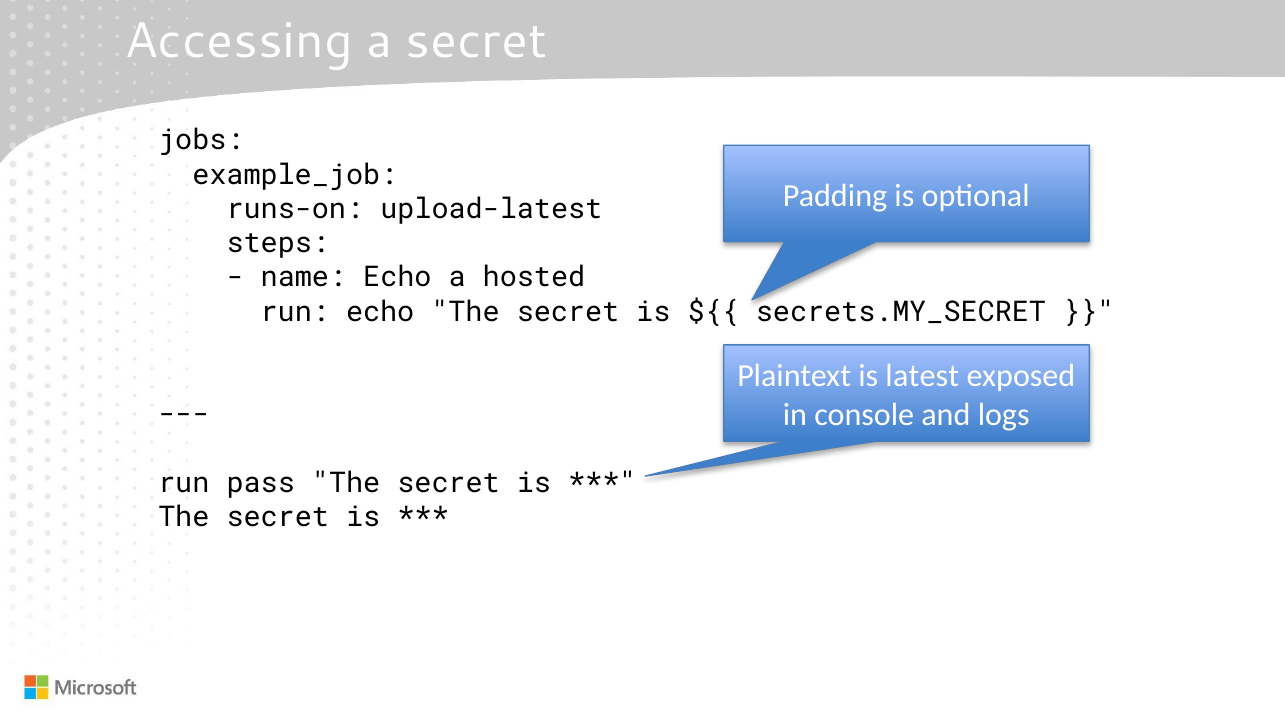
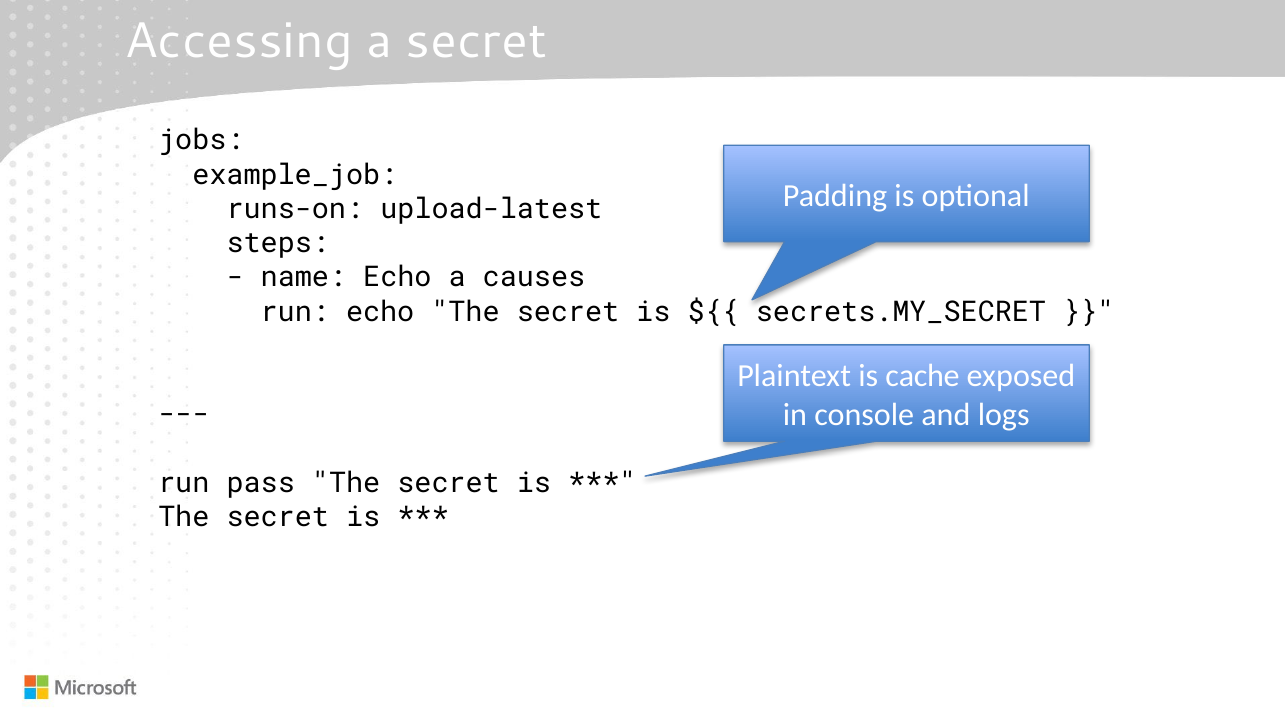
hosted: hosted -> causes
latest: latest -> cache
